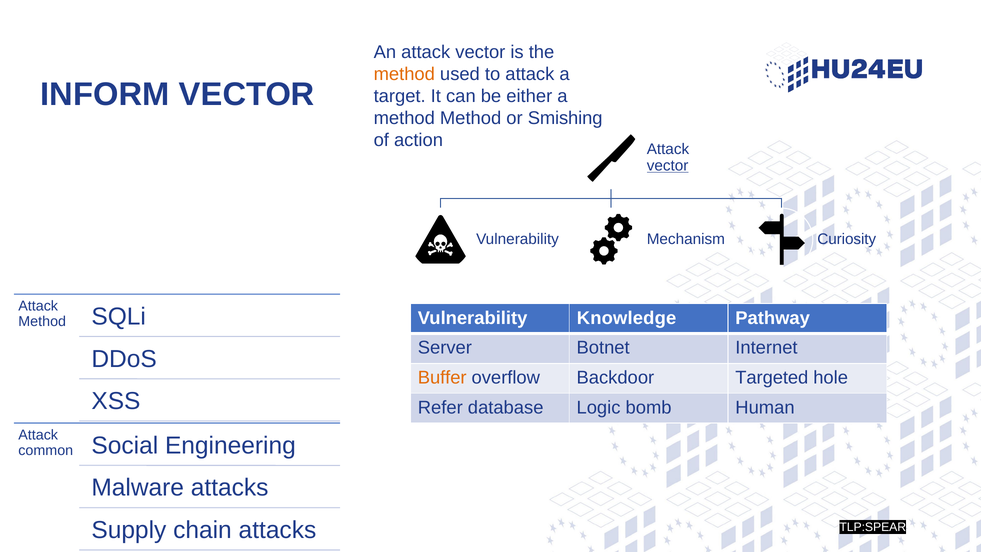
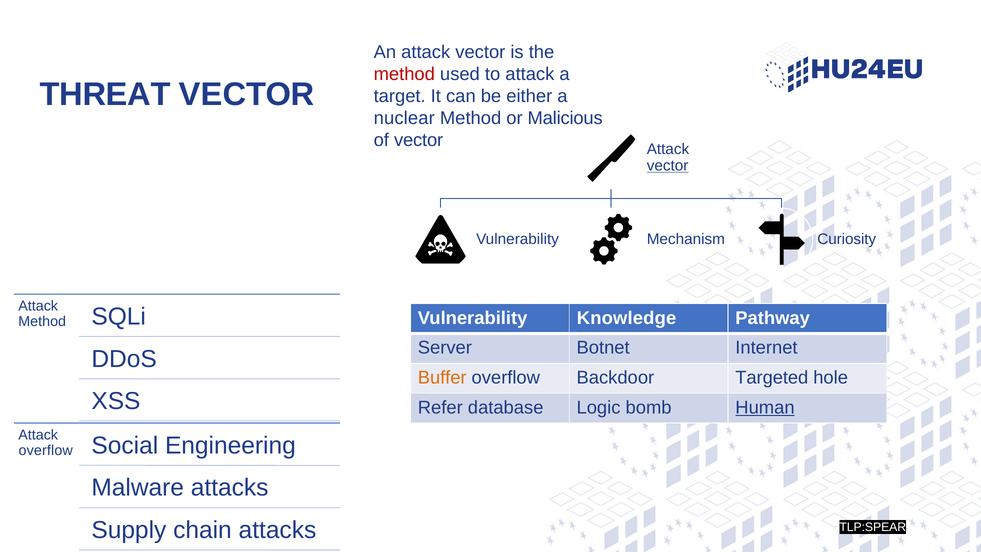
method at (404, 74) colour: orange -> red
INFORM: INFORM -> THREAT
method at (404, 118): method -> nuclear
Smishing: Smishing -> Malicious
of action: action -> vector
Human underline: none -> present
common at (46, 450): common -> overflow
